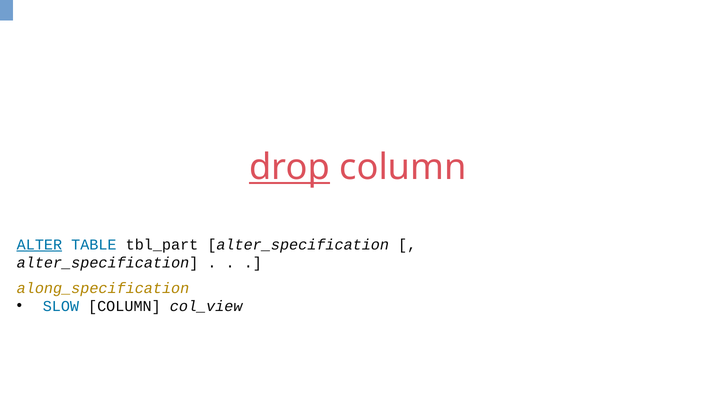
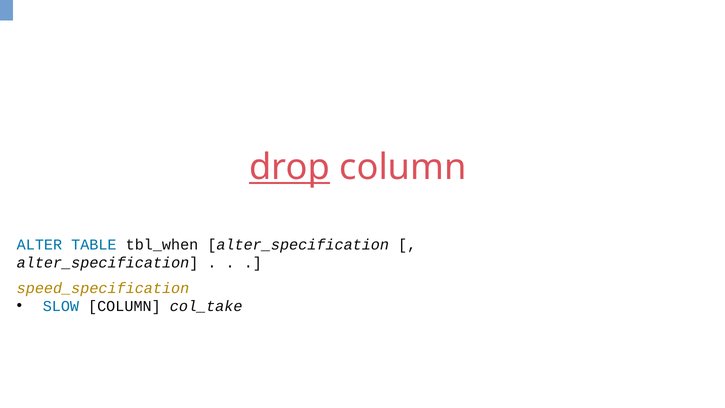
ALTER underline: present -> none
tbl_part: tbl_part -> tbl_when
along_specification: along_specification -> speed_specification
col_view: col_view -> col_take
